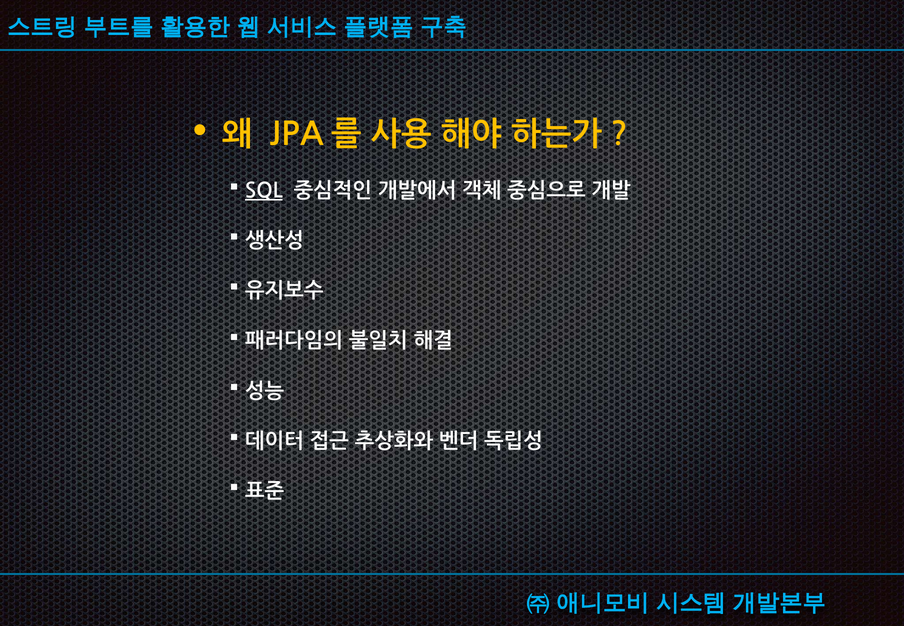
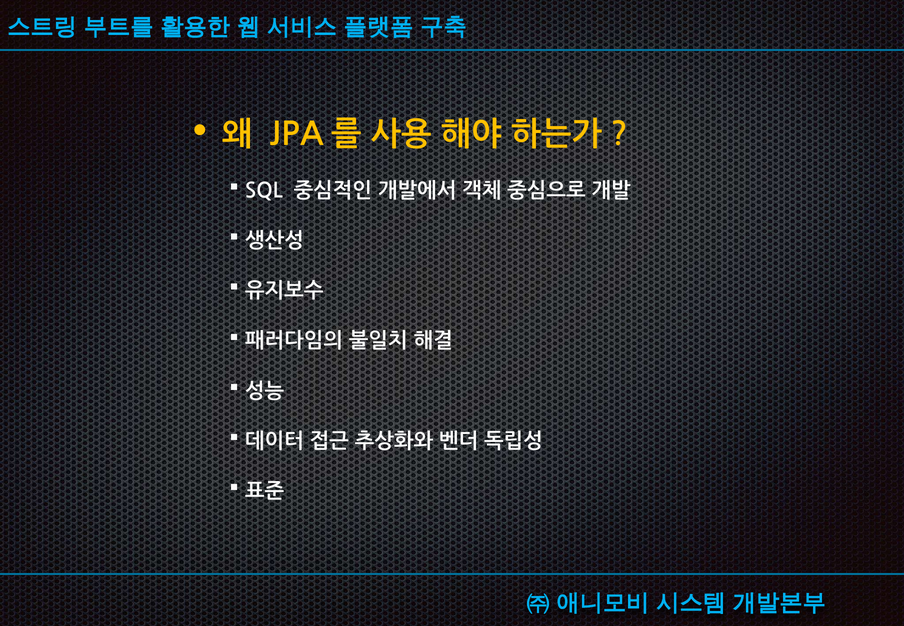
SQL underline: present -> none
